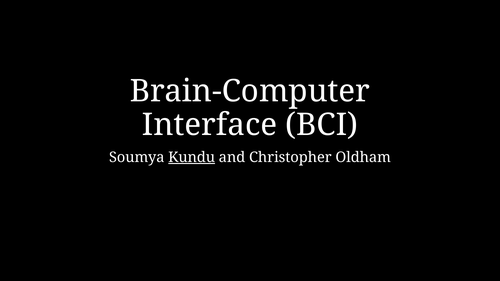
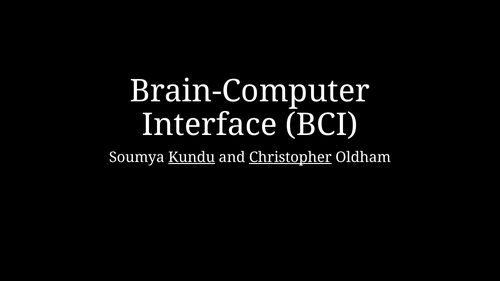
Christopher underline: none -> present
